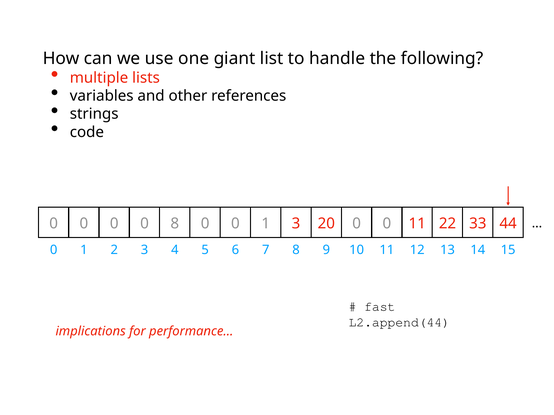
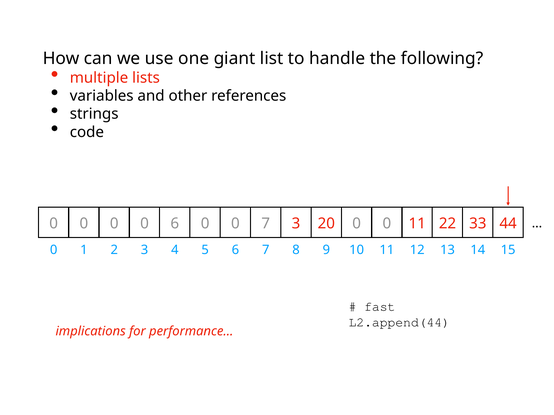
0 8: 8 -> 6
0 0 1: 1 -> 7
